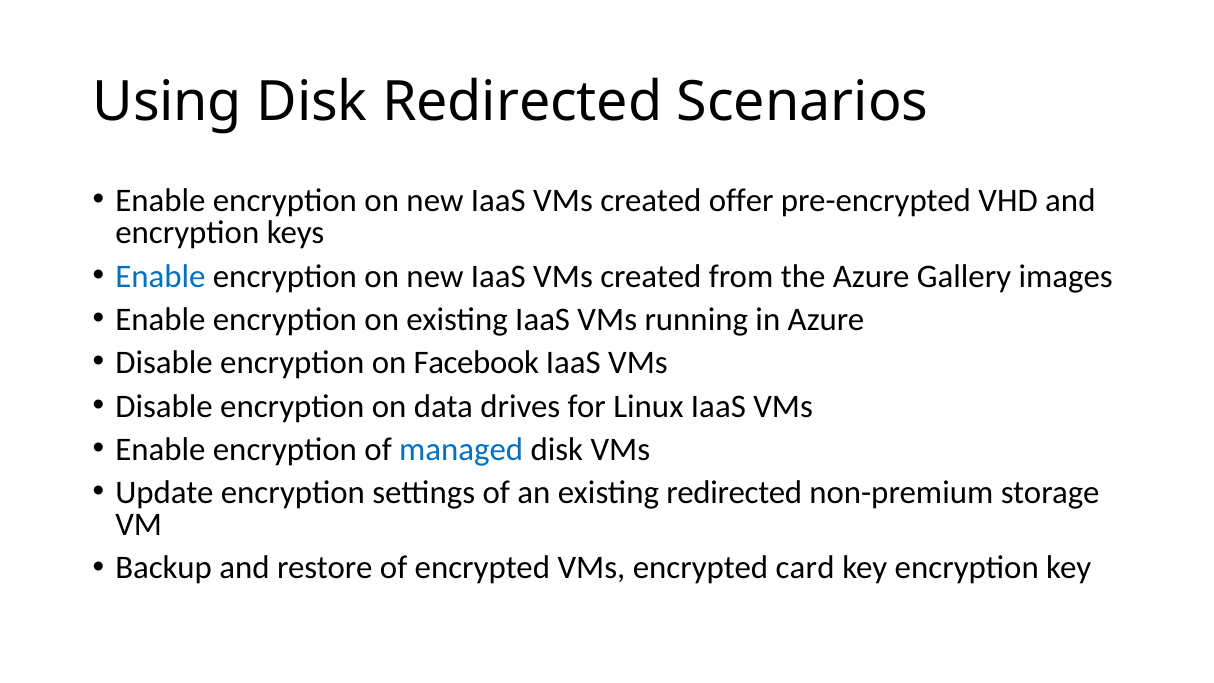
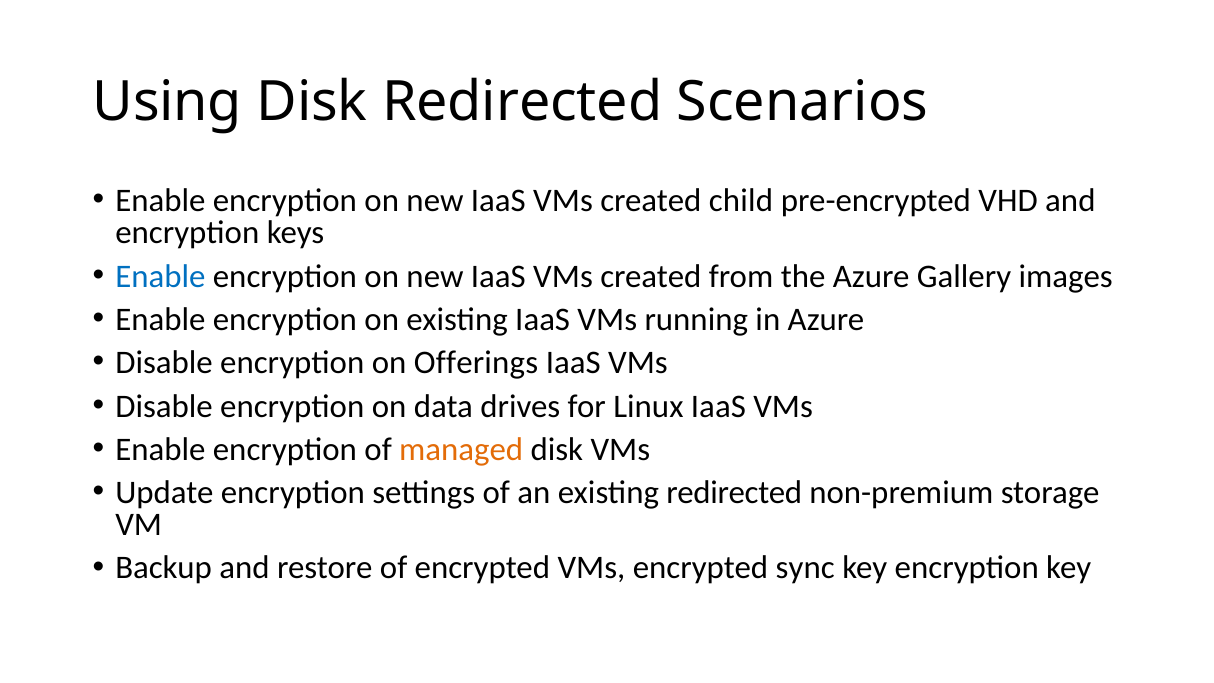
offer: offer -> child
Facebook: Facebook -> Offerings
managed colour: blue -> orange
card: card -> sync
